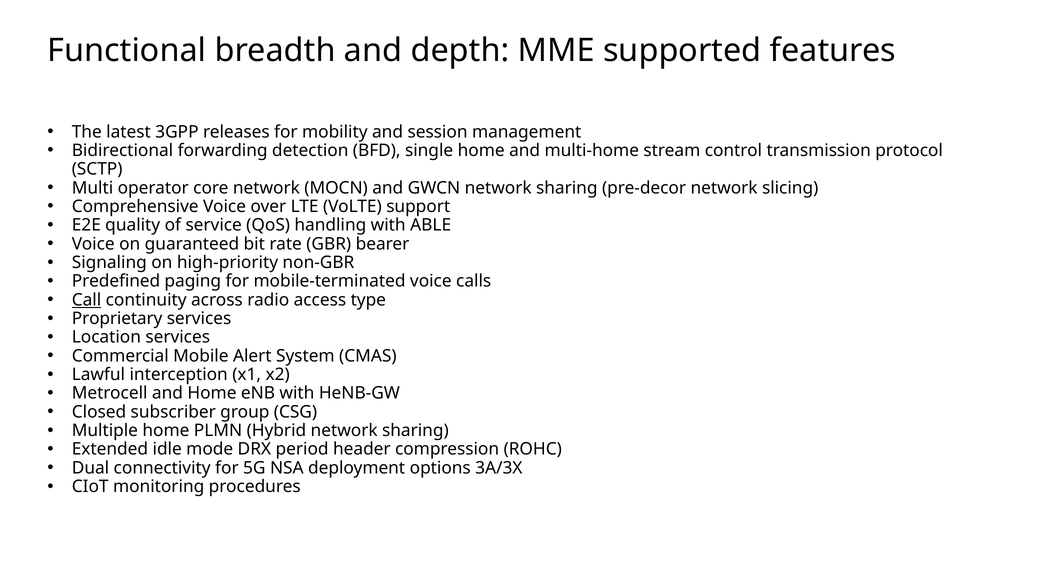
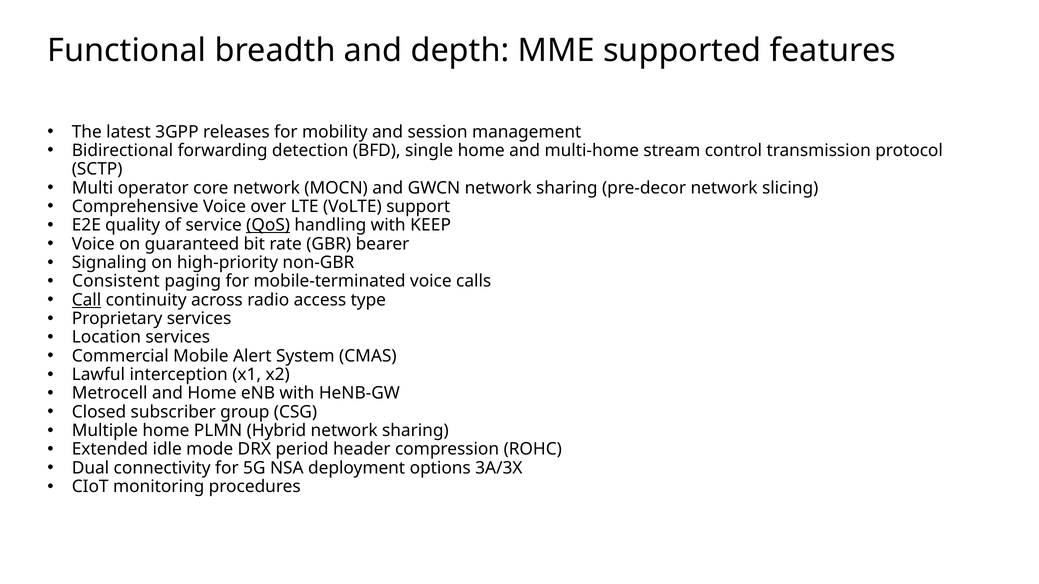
QoS underline: none -> present
ABLE: ABLE -> KEEP
Predefined: Predefined -> Consistent
